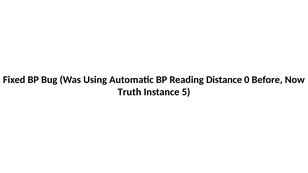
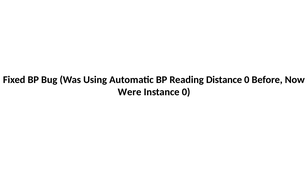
Truth: Truth -> Were
Instance 5: 5 -> 0
